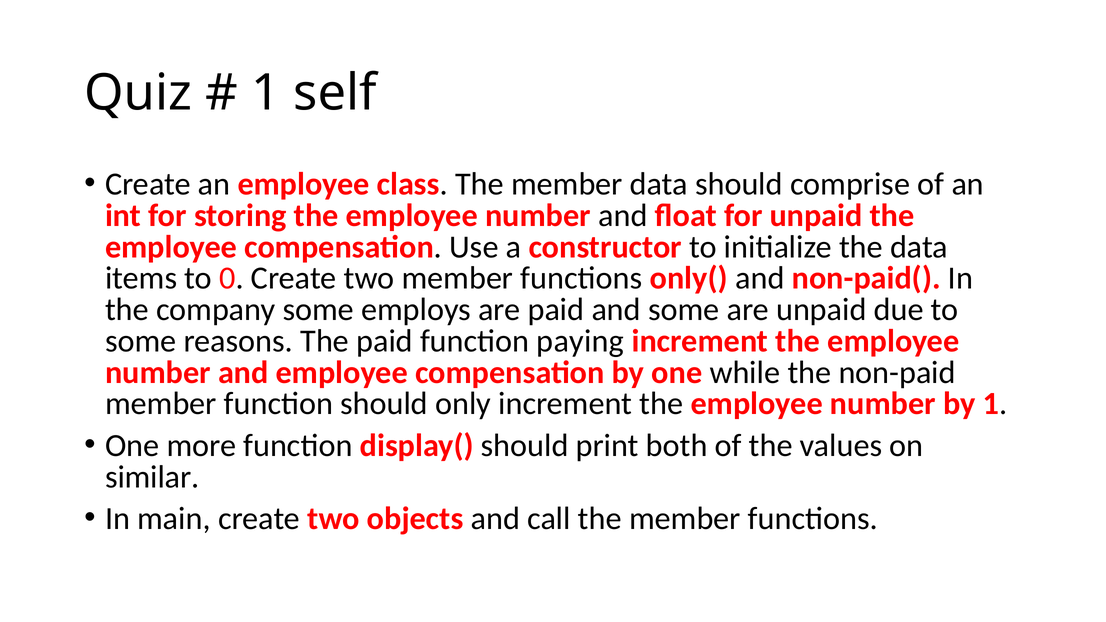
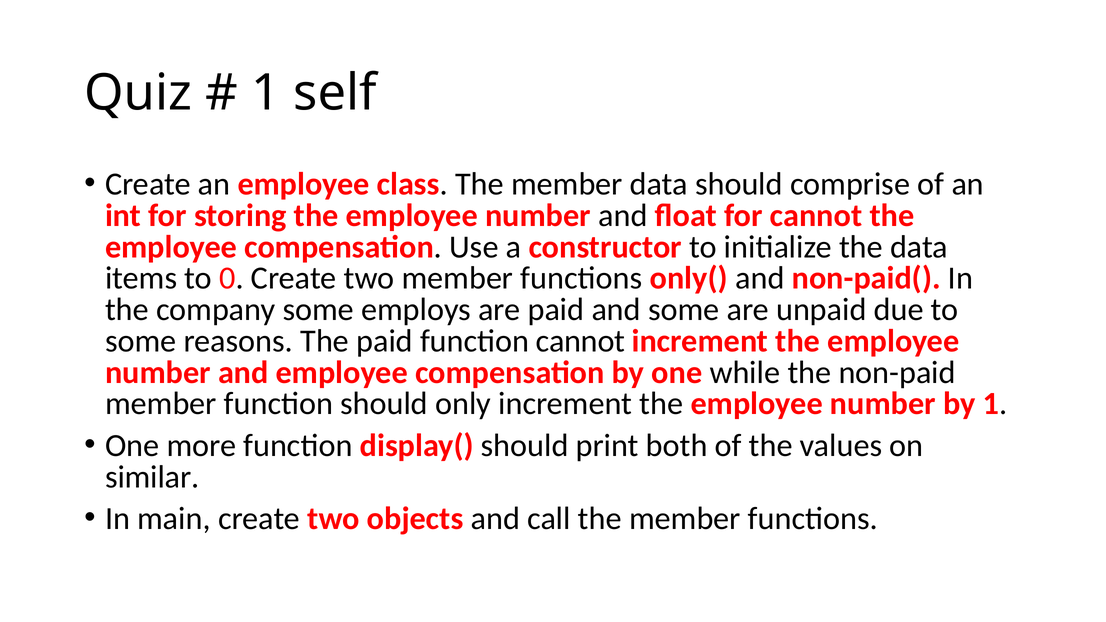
for unpaid: unpaid -> cannot
function paying: paying -> cannot
